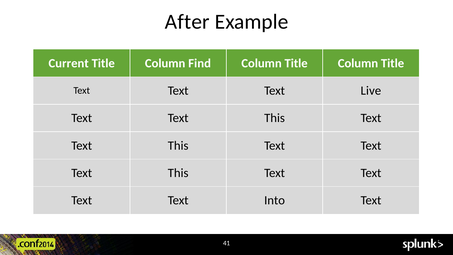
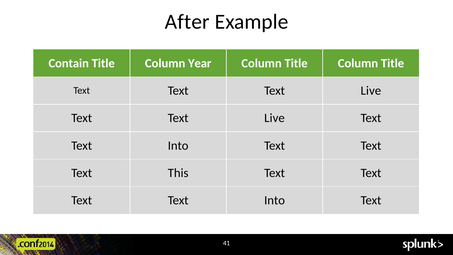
Current: Current -> Contain
Find: Find -> Year
This at (275, 118): This -> Live
This at (178, 145): This -> Into
